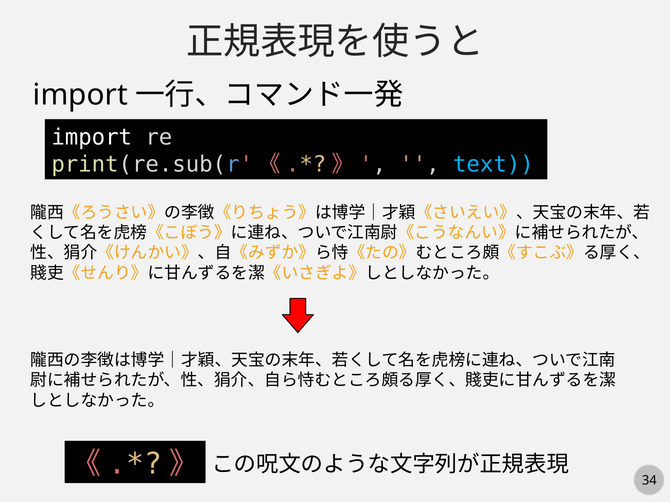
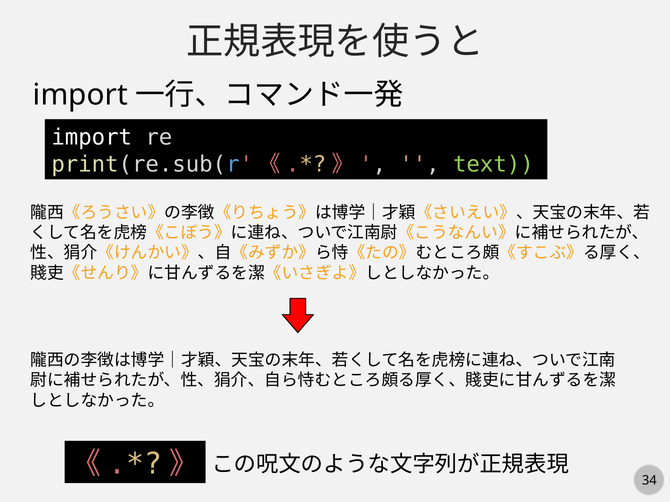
text colour: light blue -> light green
